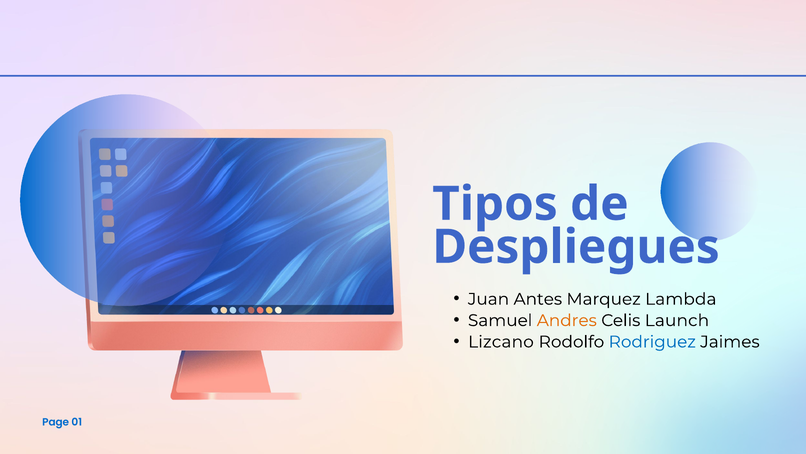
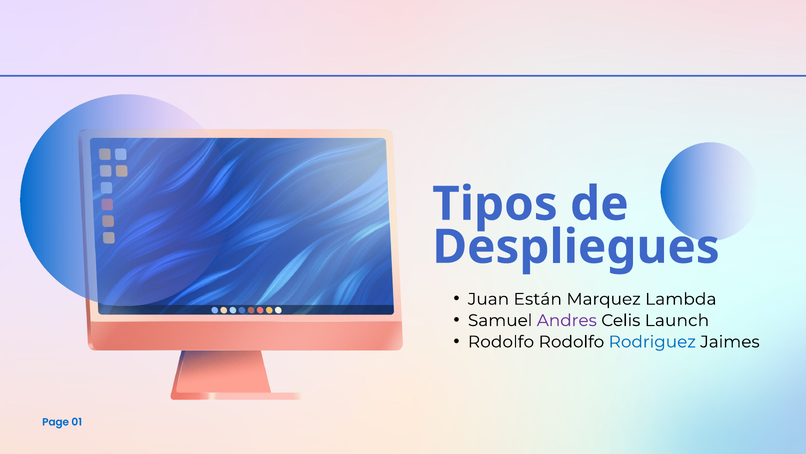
Antes: Antes -> Están
Andres colour: orange -> purple
Lizcano at (501, 341): Lizcano -> Rodolfo
